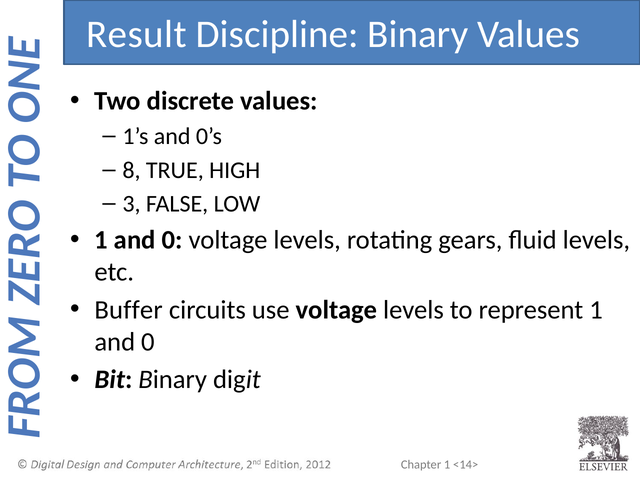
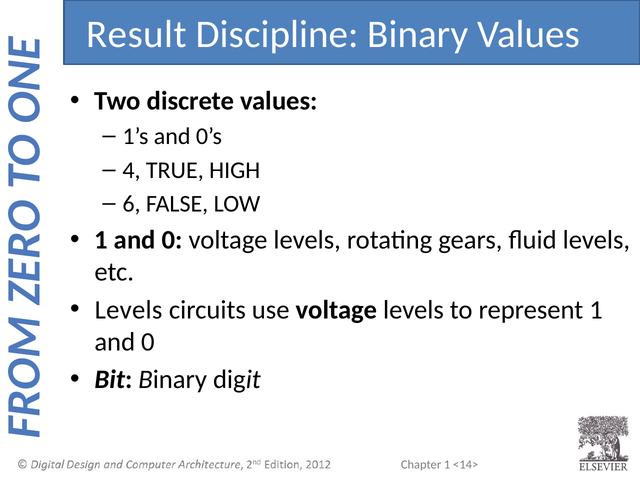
8: 8 -> 4
3: 3 -> 6
Buffer at (129, 310): Buffer -> Levels
